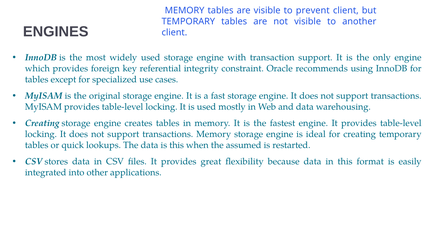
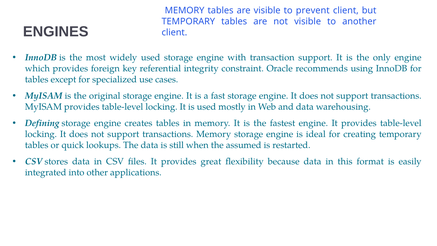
Creating at (42, 123): Creating -> Defining
is this: this -> still
